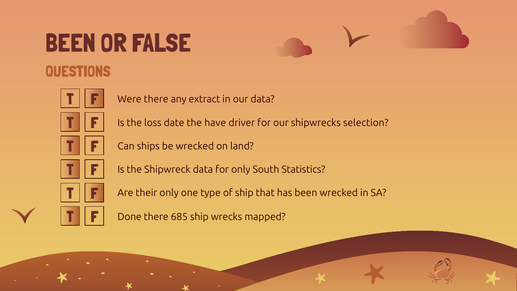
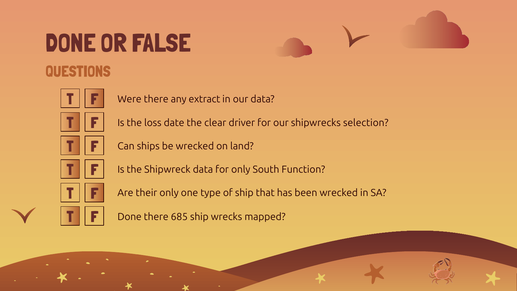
BEEN at (71, 43): BEEN -> DONE
have: have -> clear
Statistics: Statistics -> Function
